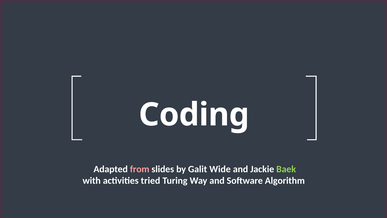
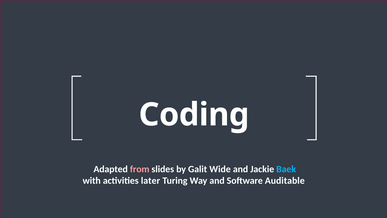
Baek colour: light green -> light blue
tried: tried -> later
Algorithm: Algorithm -> Auditable
